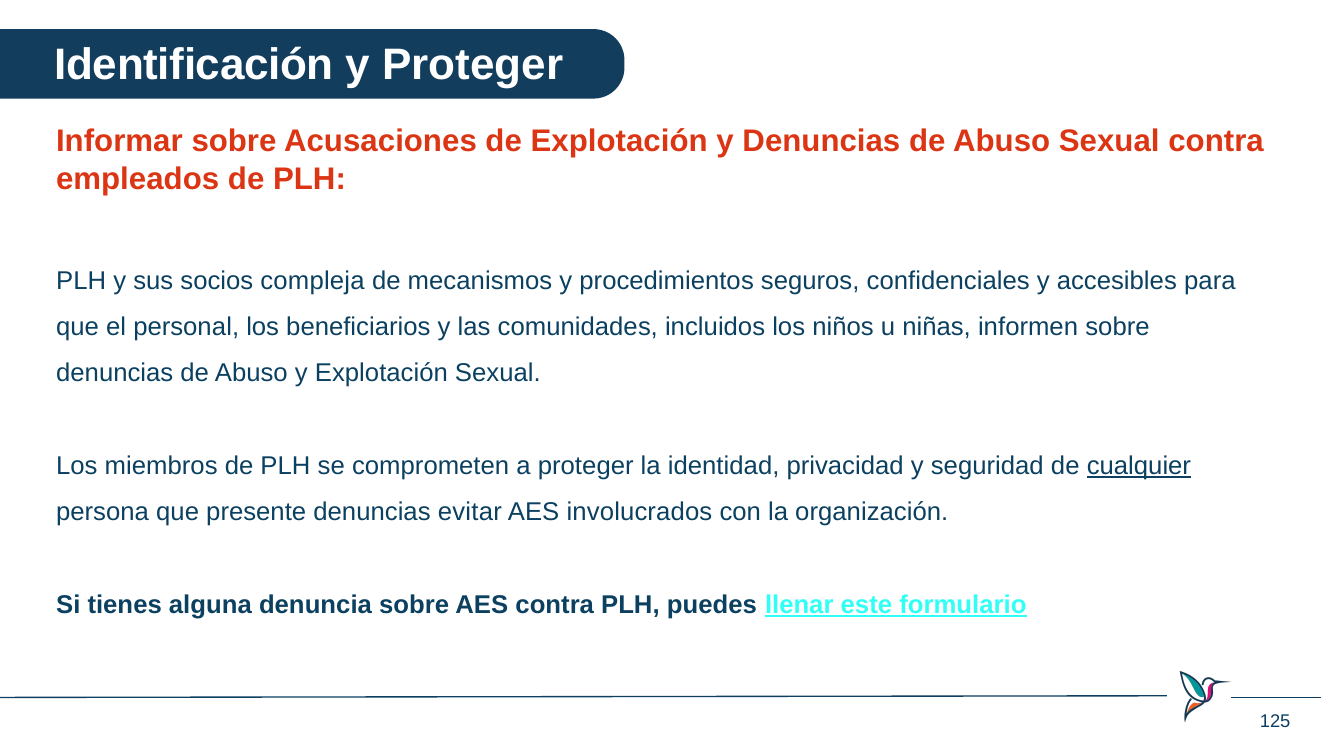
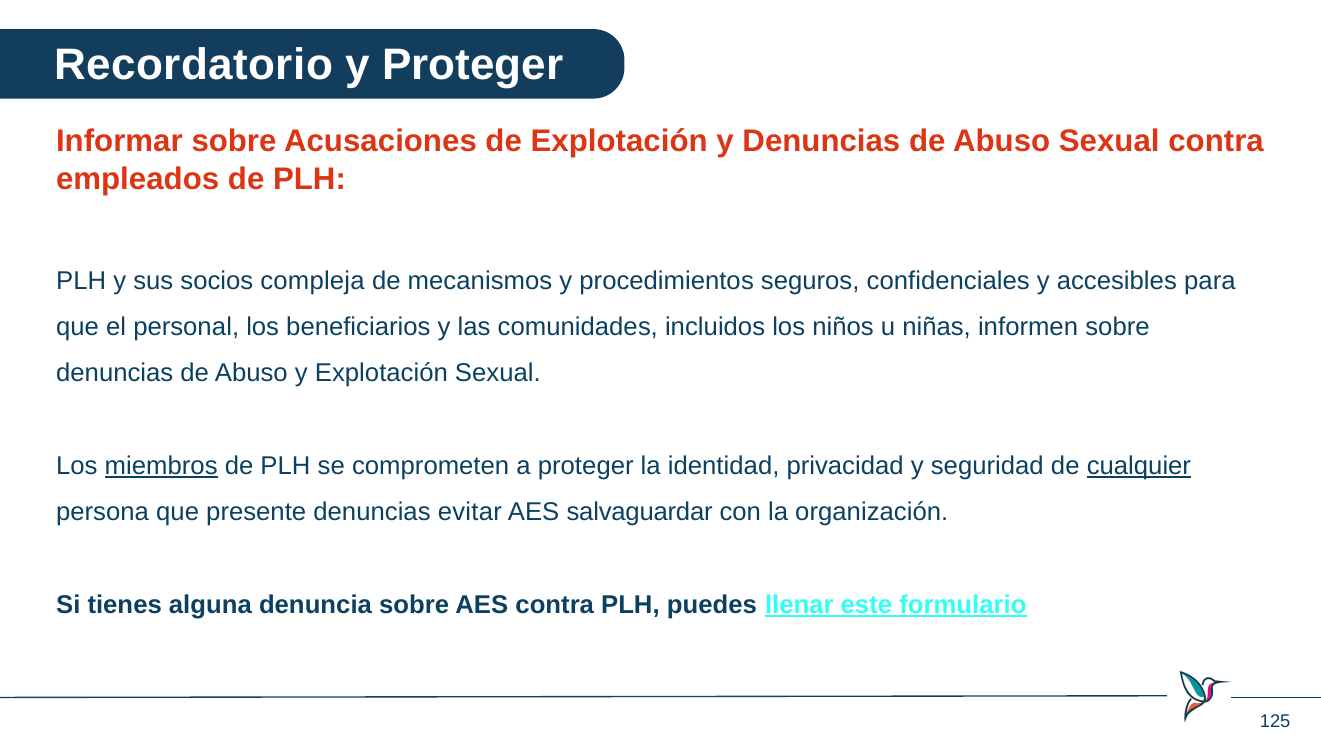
Identificación: Identificación -> Recordatorio
miembros underline: none -> present
involucrados: involucrados -> salvaguardar
